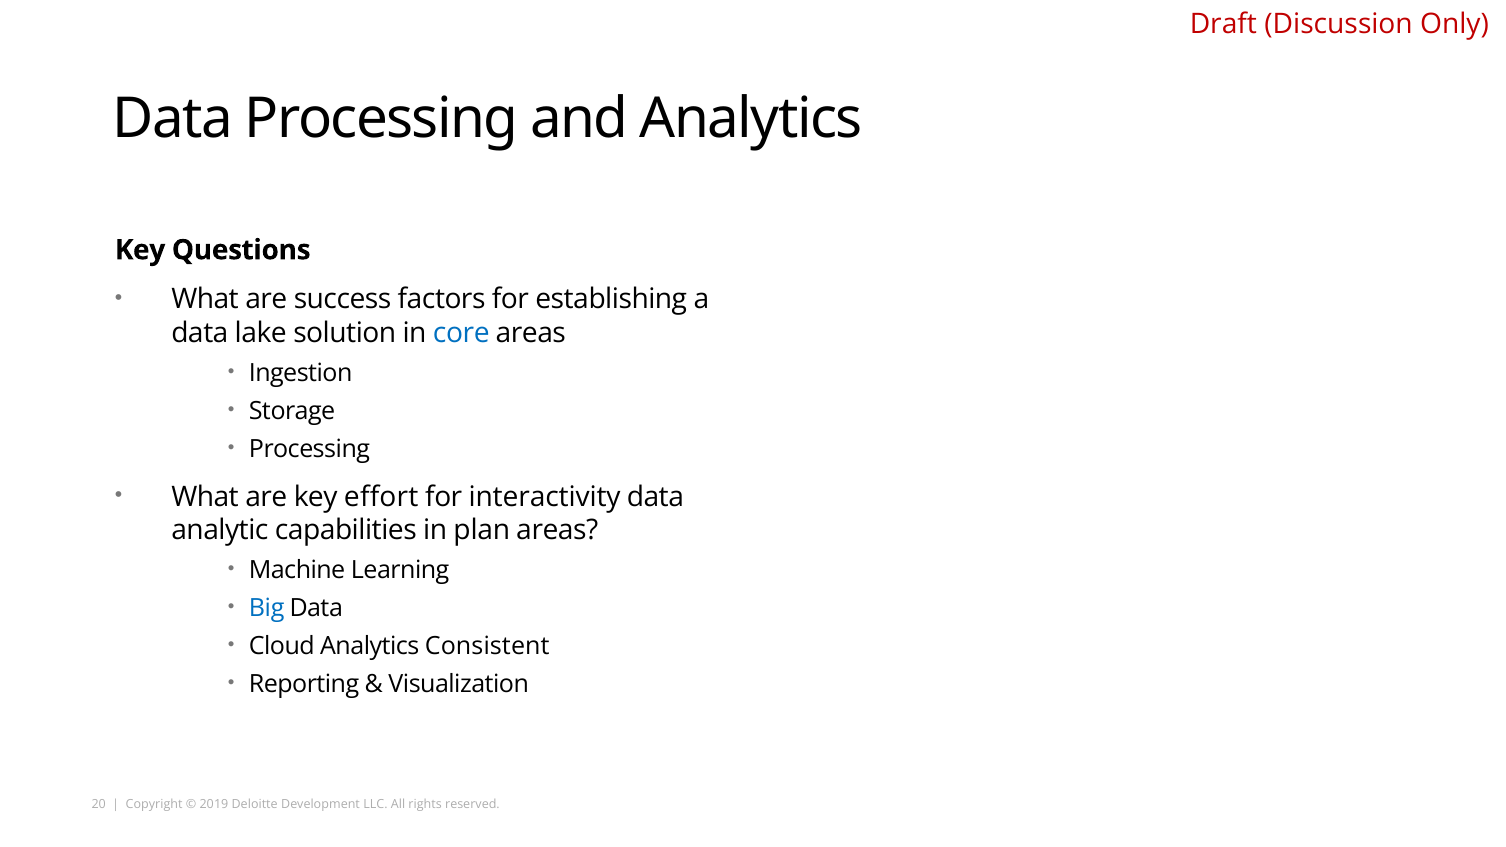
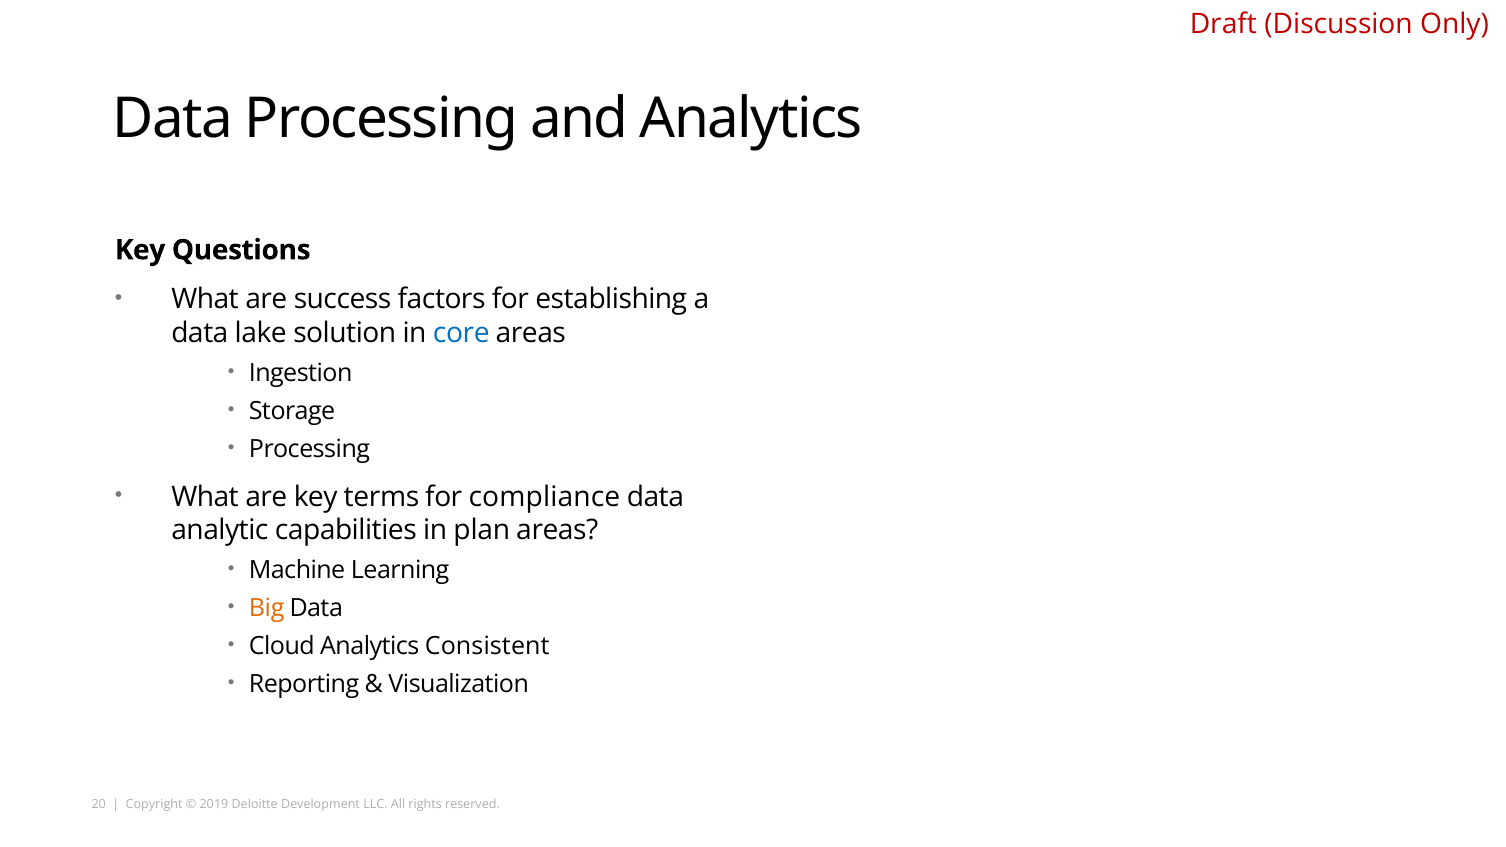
effort: effort -> terms
interactivity: interactivity -> compliance
Big colour: blue -> orange
